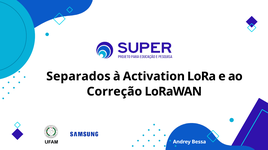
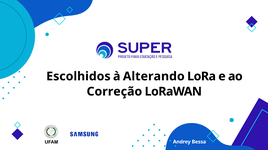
Separados: Separados -> Escolhidos
Activation: Activation -> Alterando
